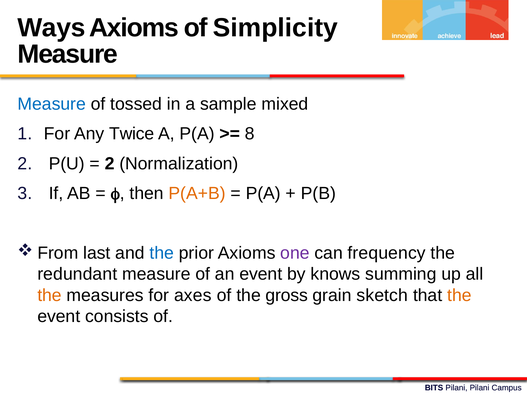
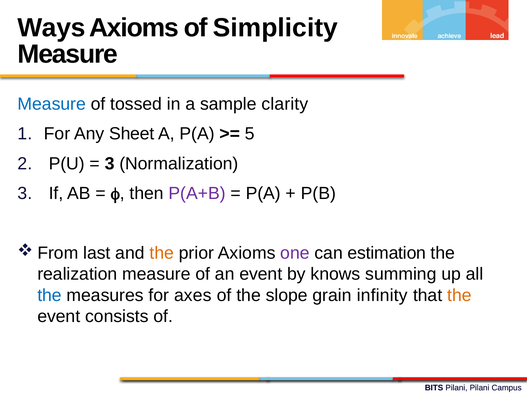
mixed: mixed -> clarity
Twice: Twice -> Sheet
8: 8 -> 5
2 at (110, 164): 2 -> 3
P(A+B colour: orange -> purple
the at (162, 253) colour: blue -> orange
frequency: frequency -> estimation
redundant: redundant -> realization
the at (50, 295) colour: orange -> blue
gross: gross -> slope
sketch: sketch -> infinity
